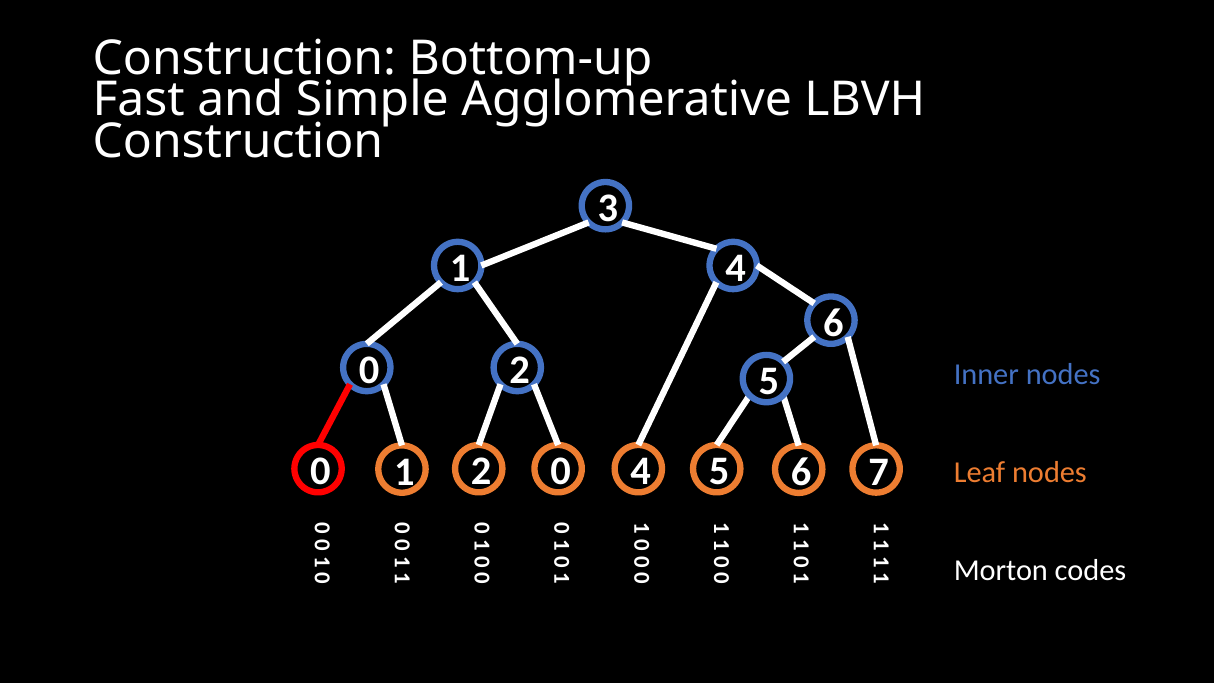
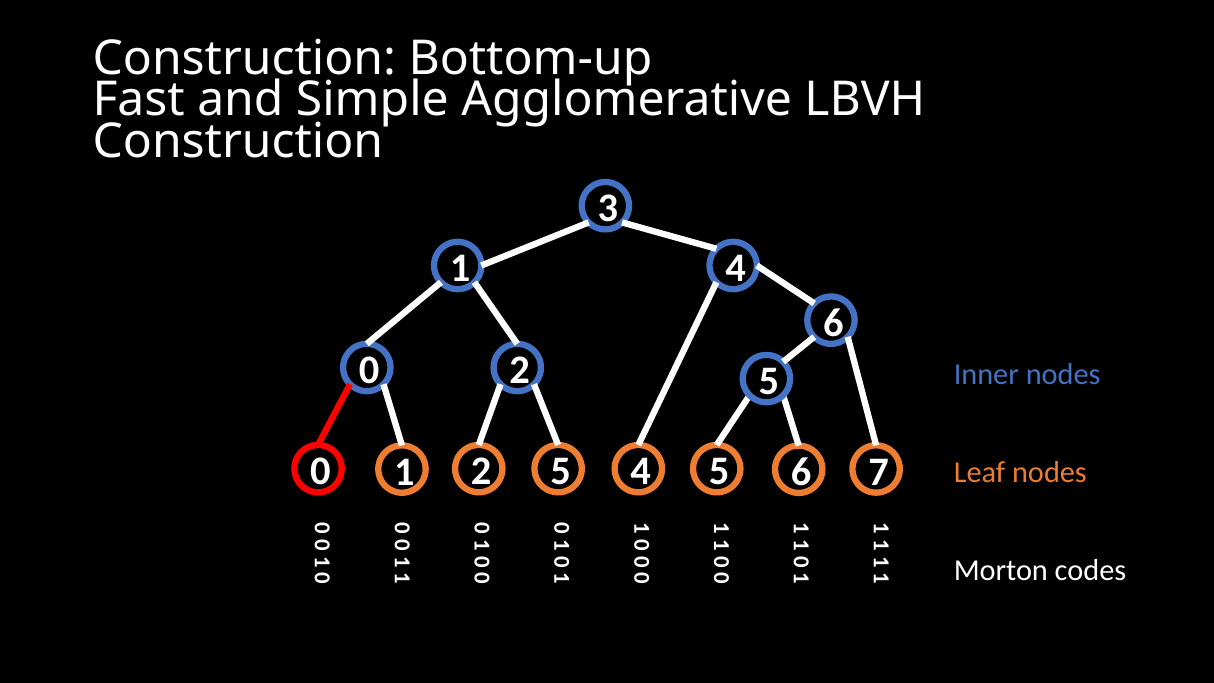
2 0: 0 -> 5
